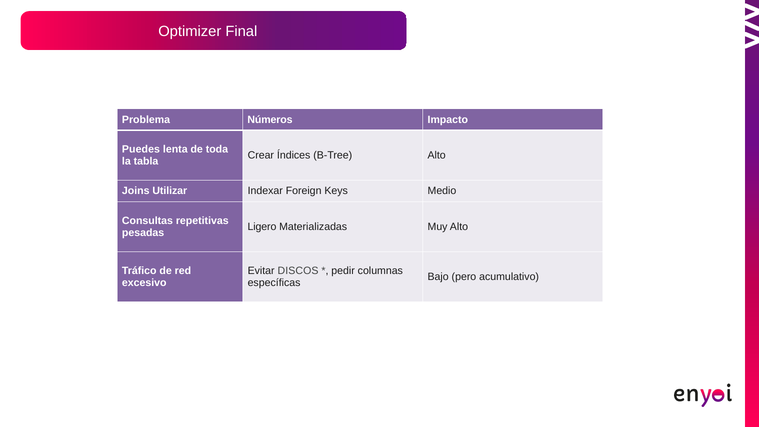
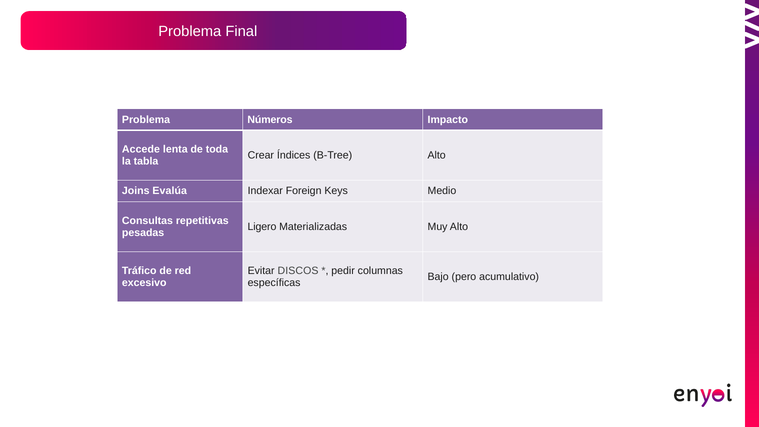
Optimizer at (190, 31): Optimizer -> Problema
Puedes: Puedes -> Accede
Utilizar: Utilizar -> Evalúa
